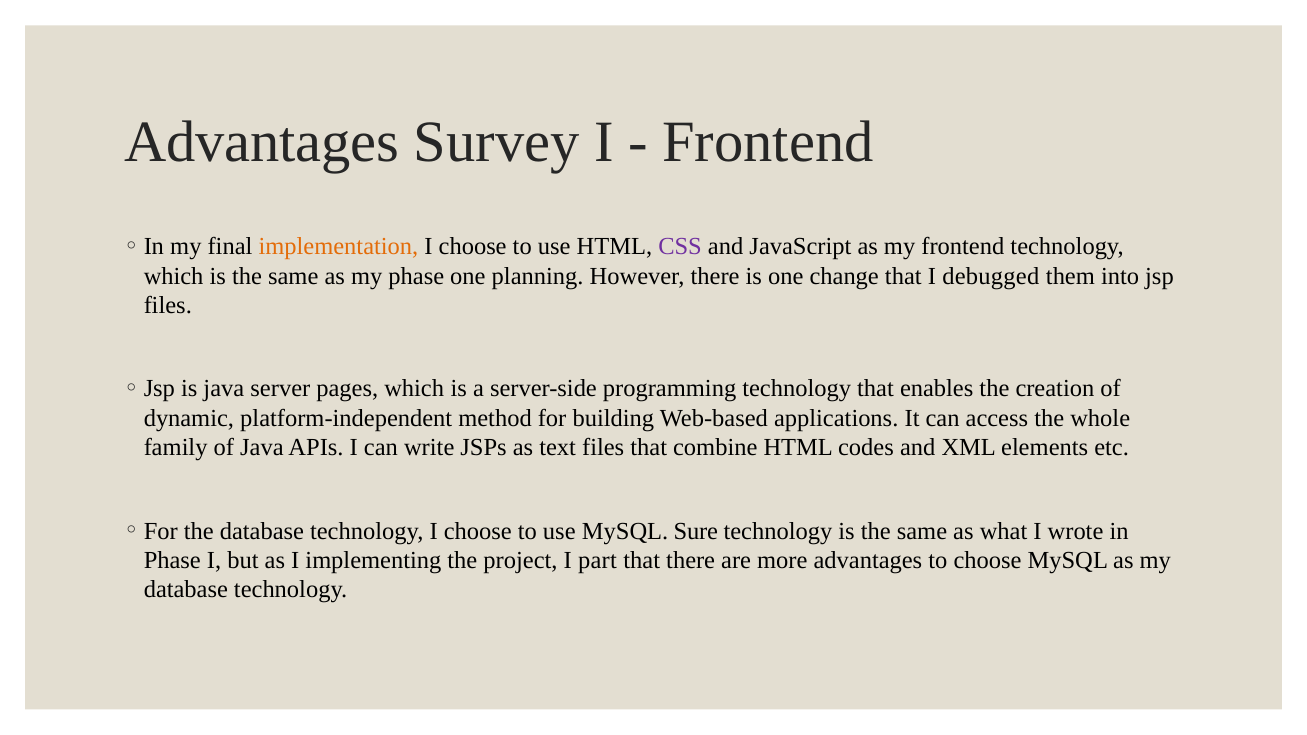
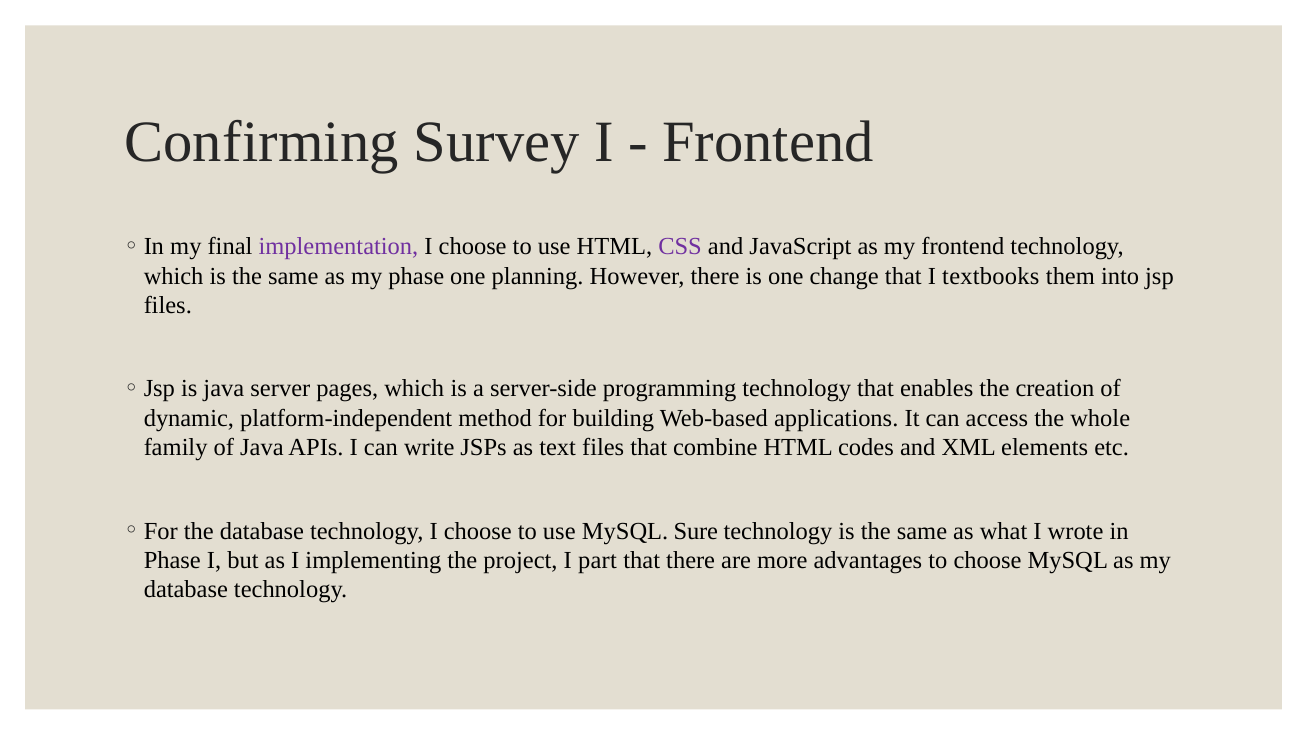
Advantages at (262, 142): Advantages -> Confirming
implementation colour: orange -> purple
debugged: debugged -> textbooks
